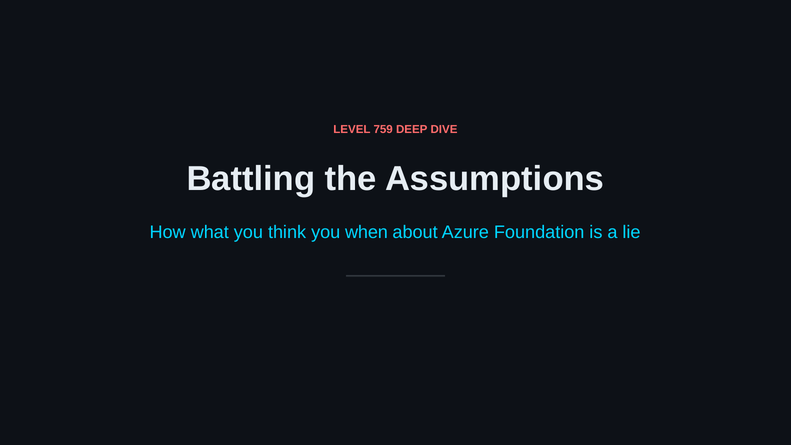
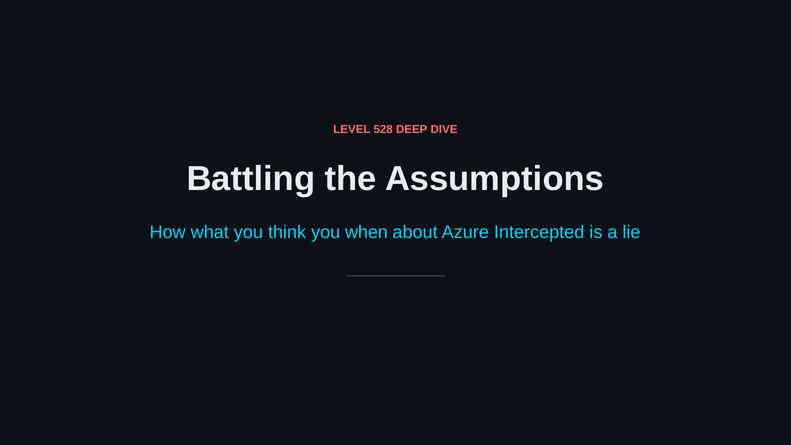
759: 759 -> 528
Foundation: Foundation -> Intercepted
